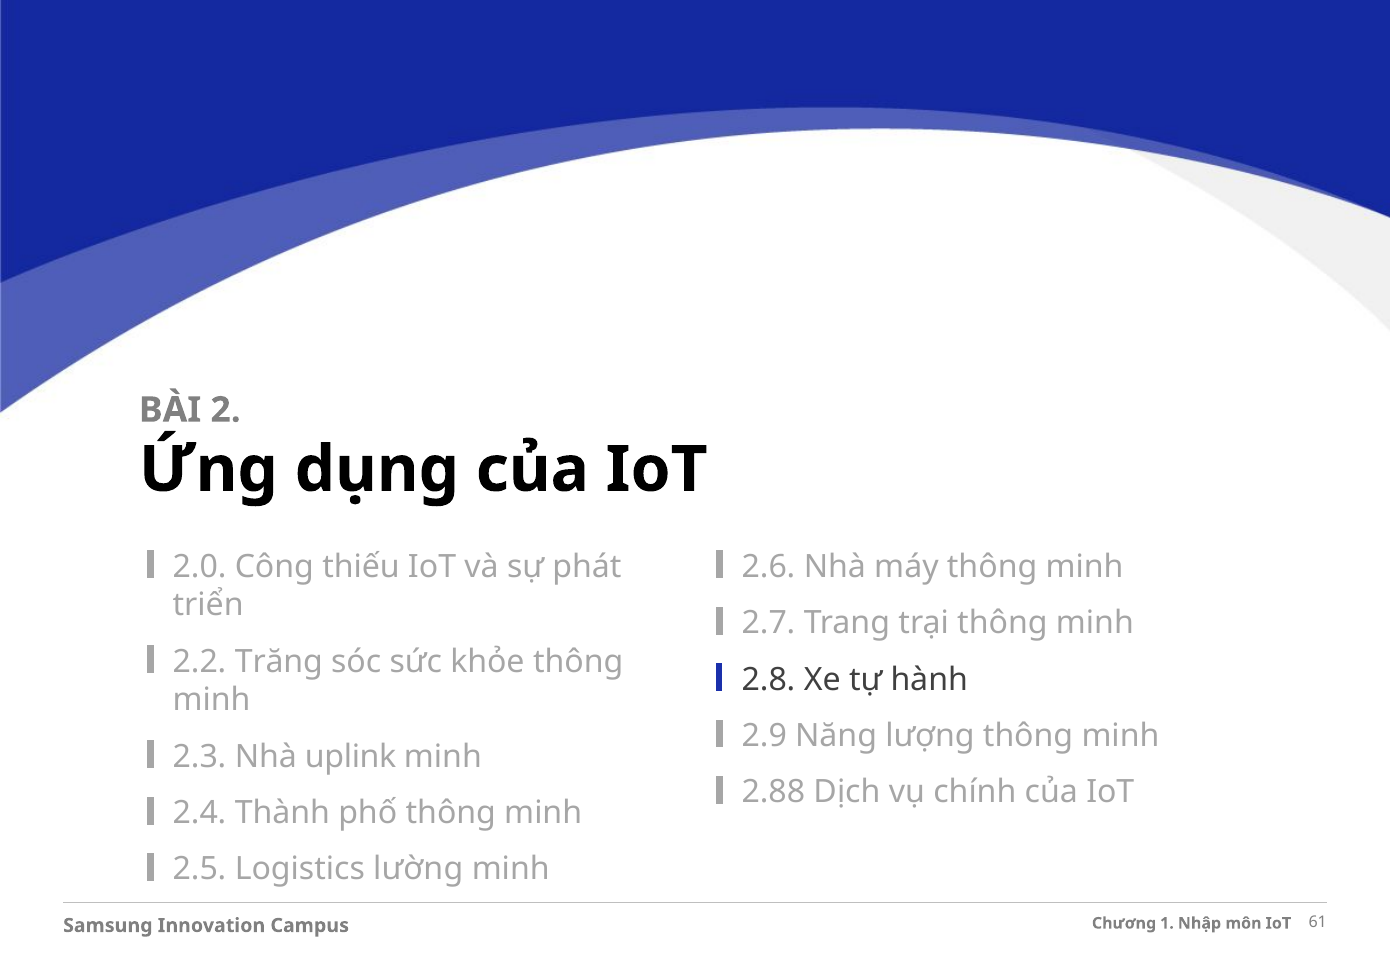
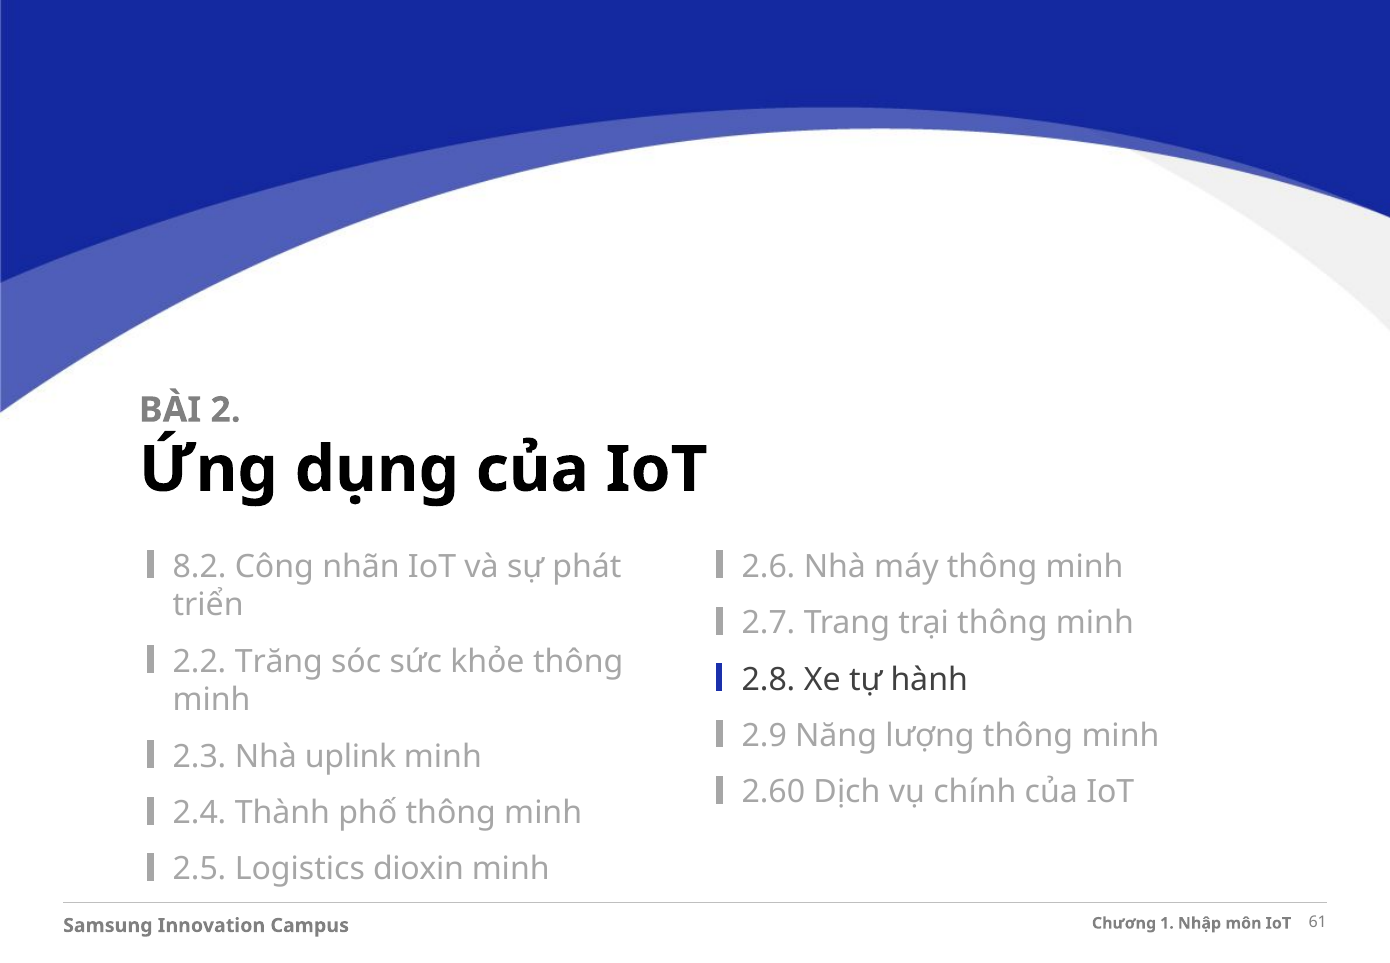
2.0: 2.0 -> 8.2
thiếu: thiếu -> nhãn
2.88: 2.88 -> 2.60
lường: lường -> dioxin
